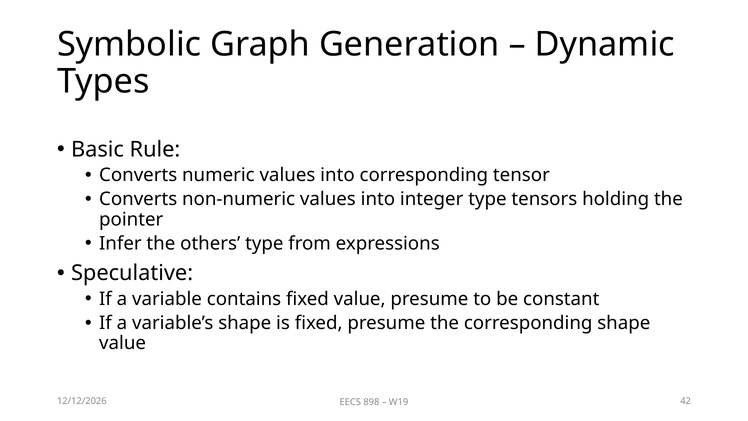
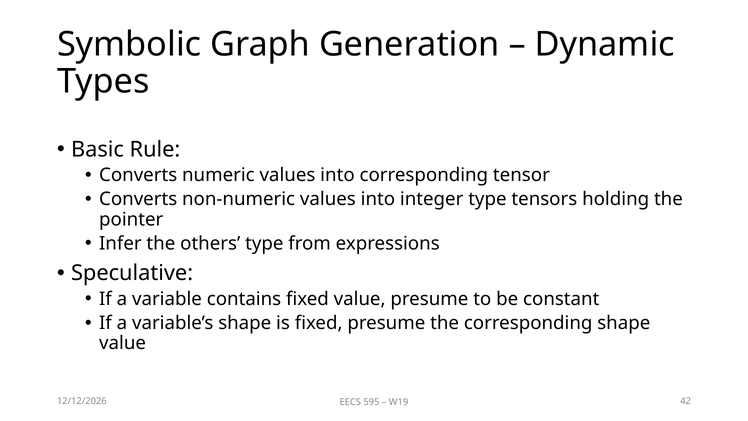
898: 898 -> 595
